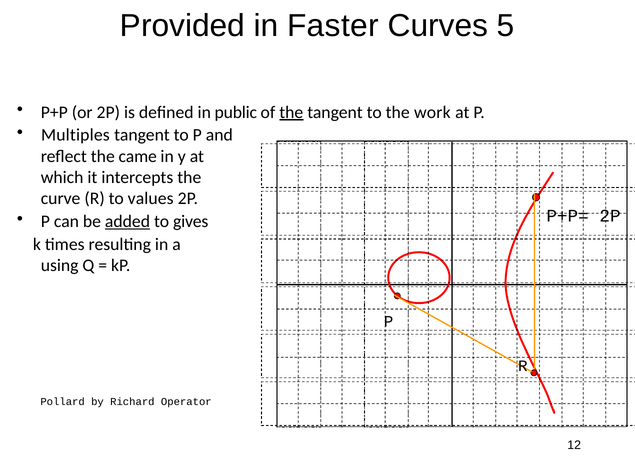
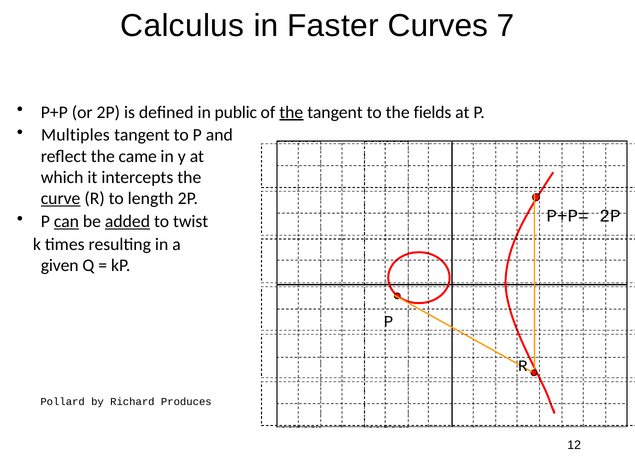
Provided: Provided -> Calculus
5: 5 -> 7
work: work -> fields
curve underline: none -> present
values: values -> length
can underline: none -> present
gives: gives -> twist
using: using -> given
Operator: Operator -> Produces
